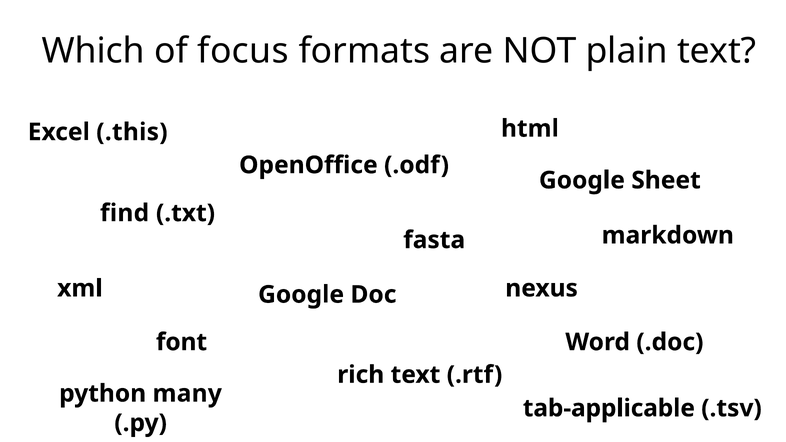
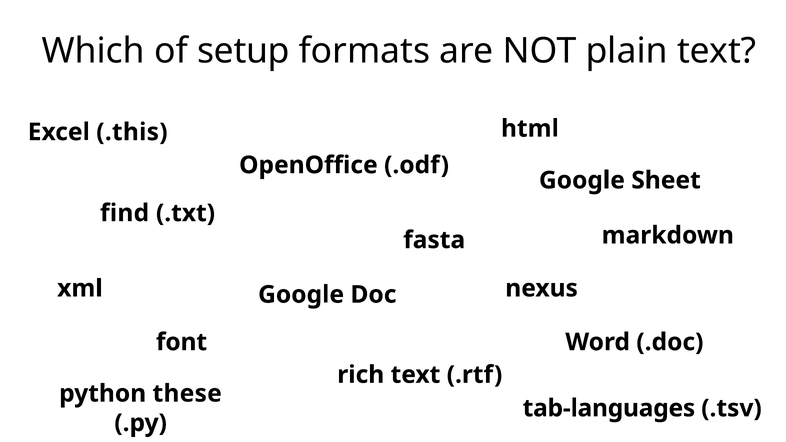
focus: focus -> setup
many: many -> these
tab-applicable: tab-applicable -> tab-languages
